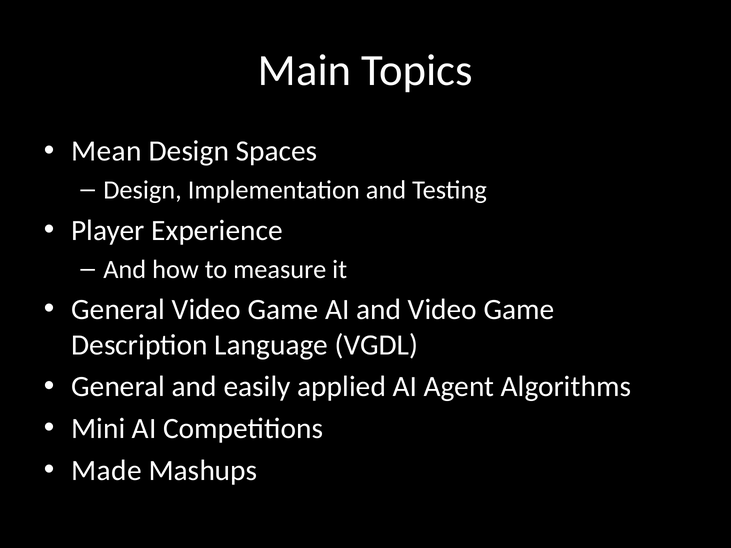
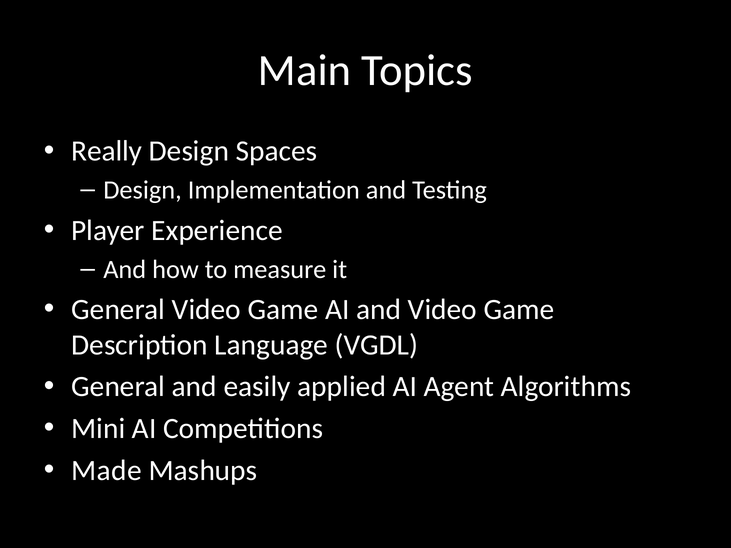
Mean: Mean -> Really
